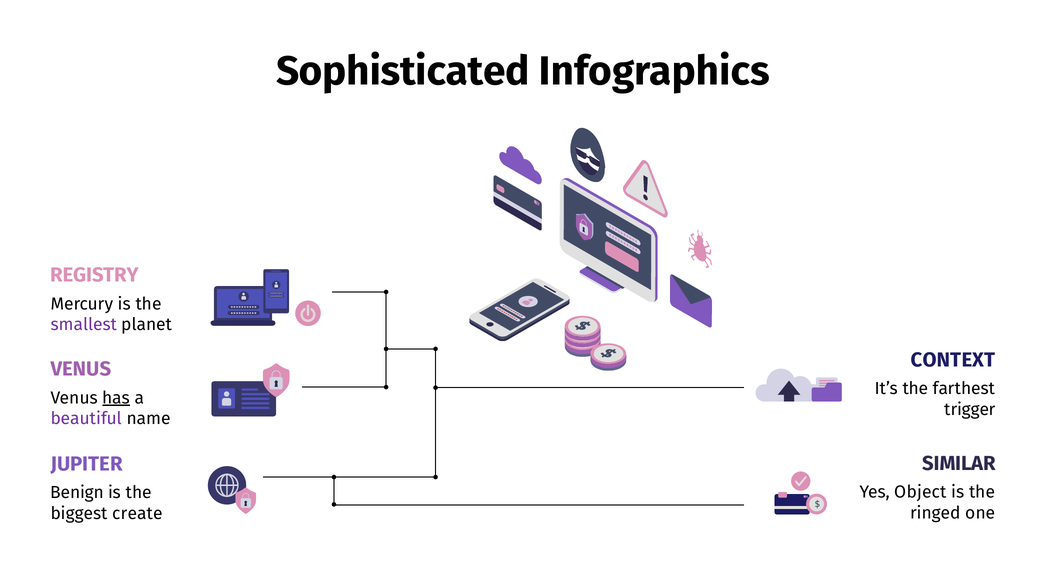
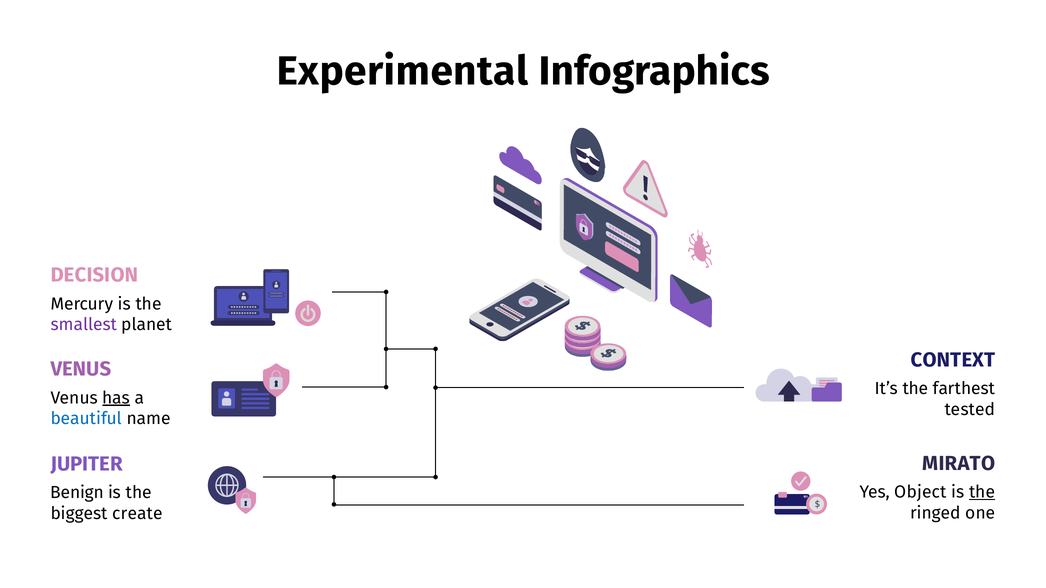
Sophisticated: Sophisticated -> Experimental
REGISTRY: REGISTRY -> DECISION
trigger: trigger -> tested
beautiful colour: purple -> blue
SIMILAR: SIMILAR -> MIRATO
the at (982, 492) underline: none -> present
